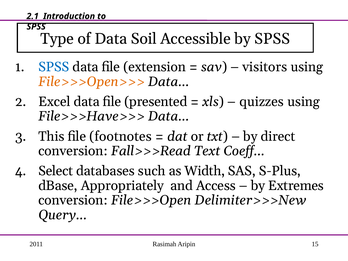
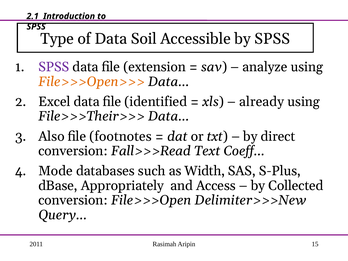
SPSS at (54, 67) colour: blue -> purple
visitors: visitors -> analyze
presented: presented -> identified
quizzes: quizzes -> already
File>>>Have>>>: File>>>Have>>> -> File>>>Their>>>
This: This -> Also
Select: Select -> Mode
Extremes: Extremes -> Collected
